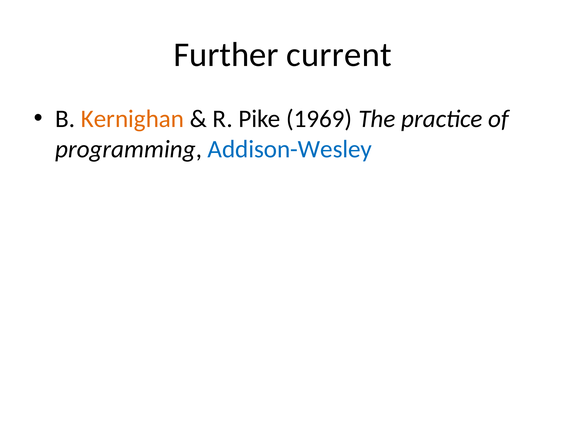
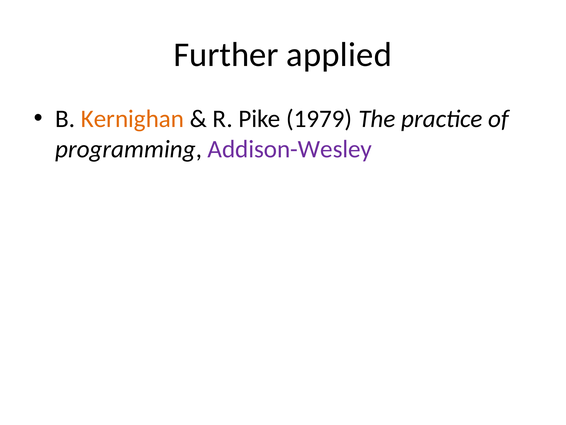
current: current -> applied
1969: 1969 -> 1979
Addison-Wesley colour: blue -> purple
